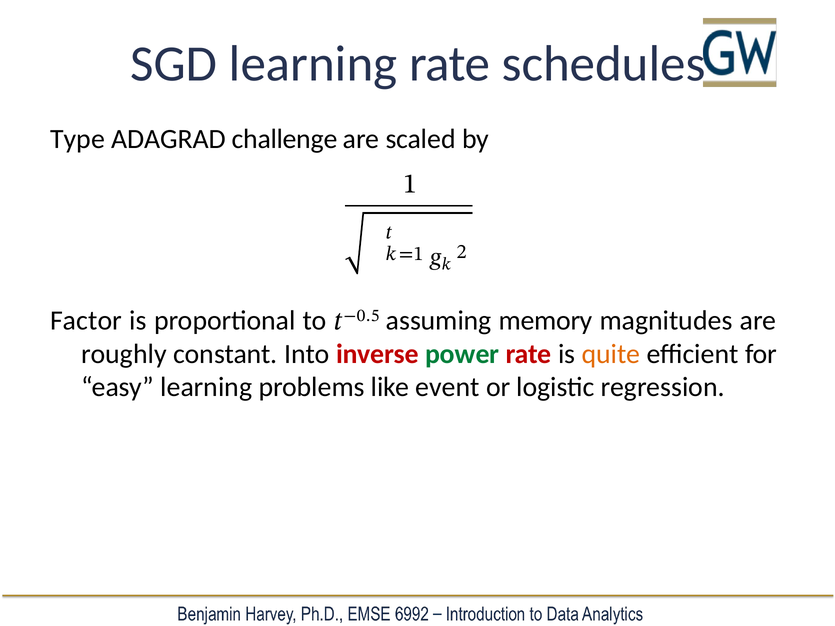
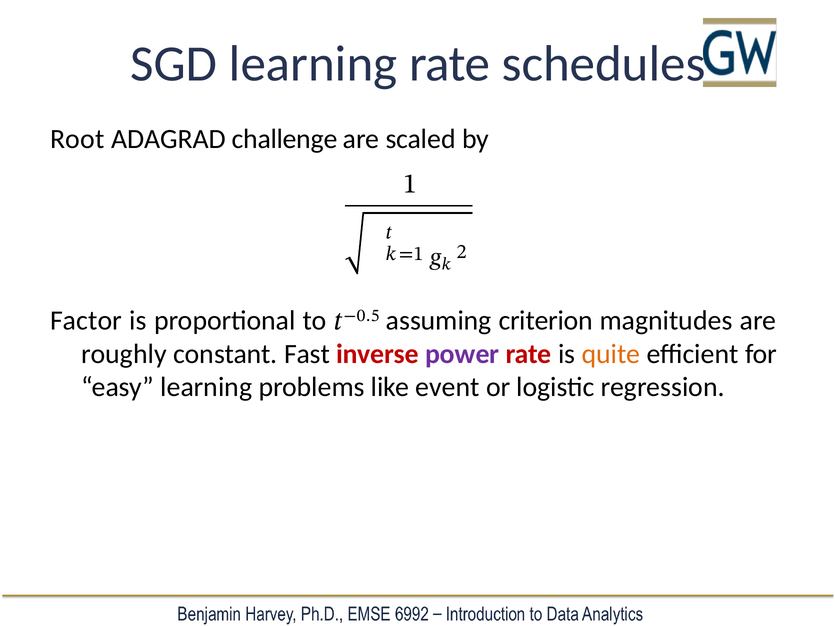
Type: Type -> Root
memory: memory -> criterion
Into: Into -> Fast
power colour: green -> purple
